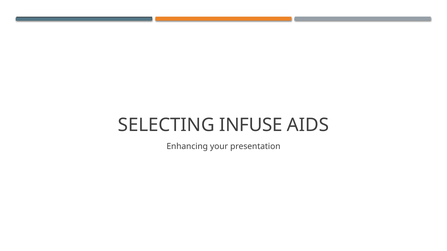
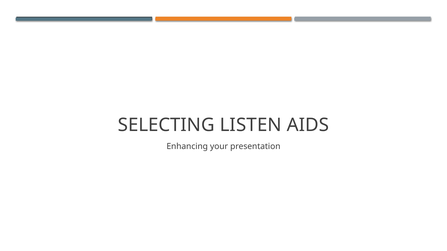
INFUSE: INFUSE -> LISTEN
